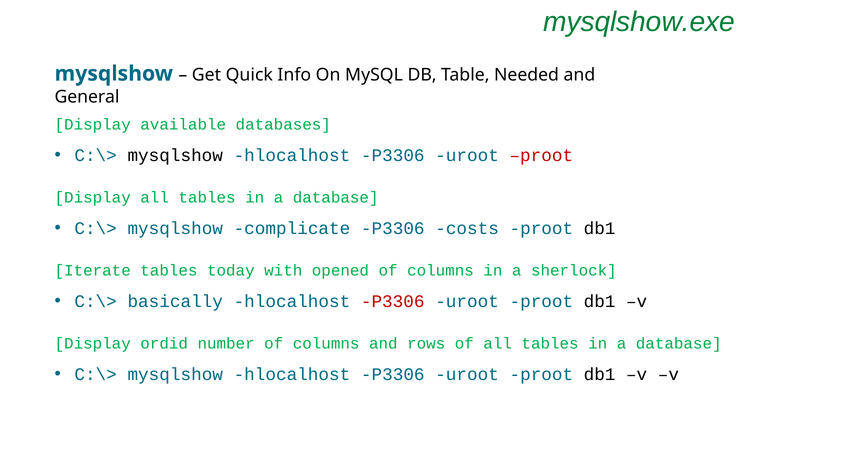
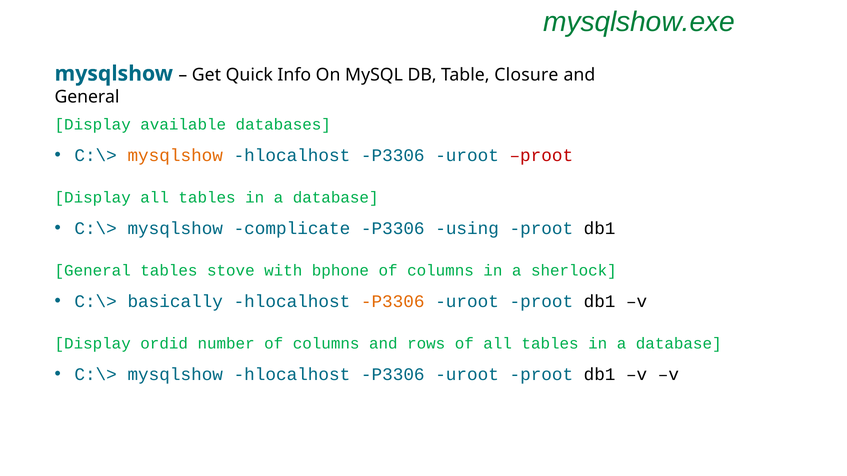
Needed: Needed -> Closure
mysqlshow at (175, 156) colour: black -> orange
costs: costs -> using
Iterate at (93, 271): Iterate -> General
today: today -> stove
opened: opened -> bphone
P3306 at (393, 302) colour: red -> orange
